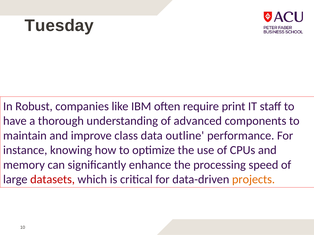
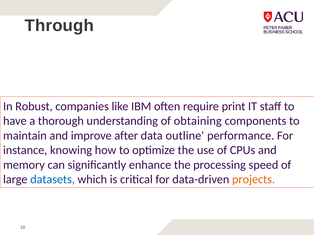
Tuesday: Tuesday -> Through
advanced: advanced -> obtaining
class: class -> after
datasets colour: red -> blue
